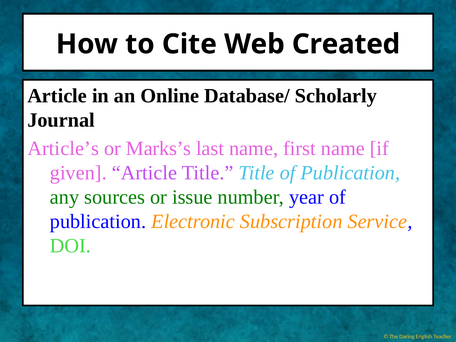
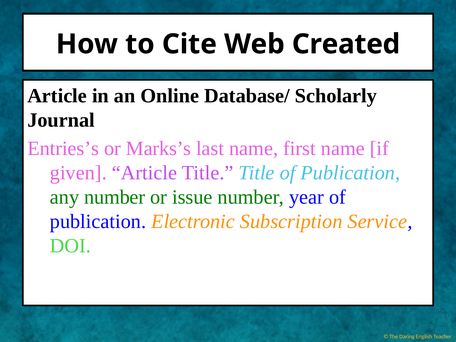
Article’s: Article’s -> Entries’s
any sources: sources -> number
